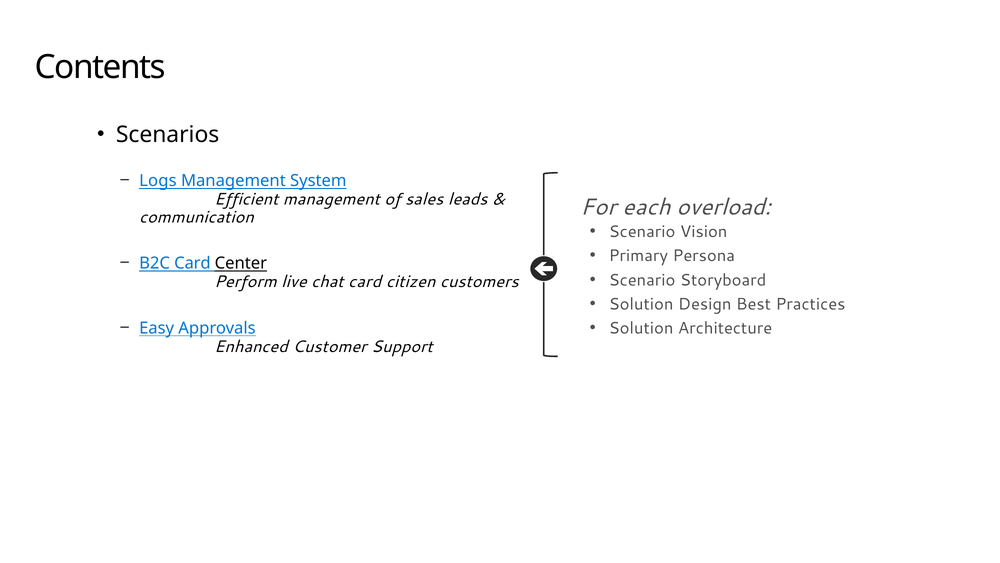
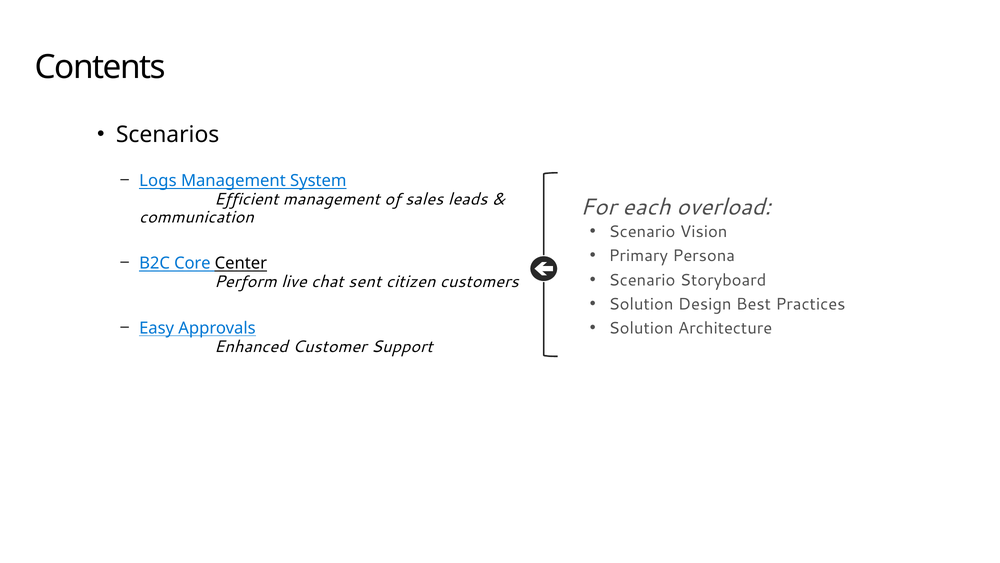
B2C Card: Card -> Core
chat card: card -> sent
